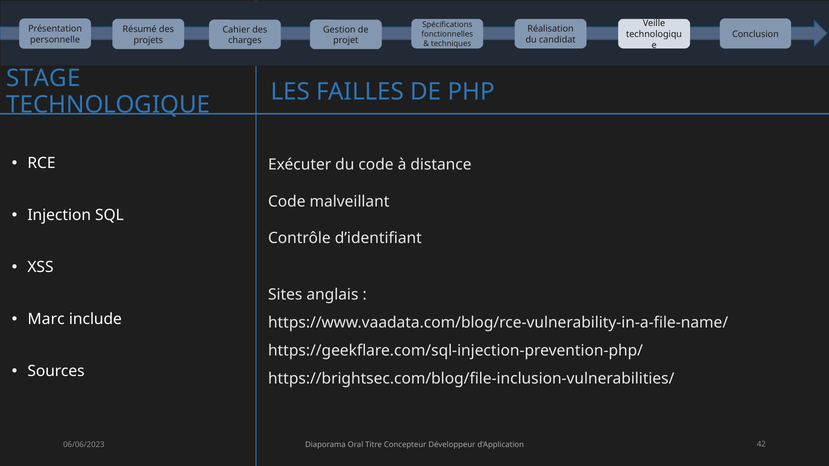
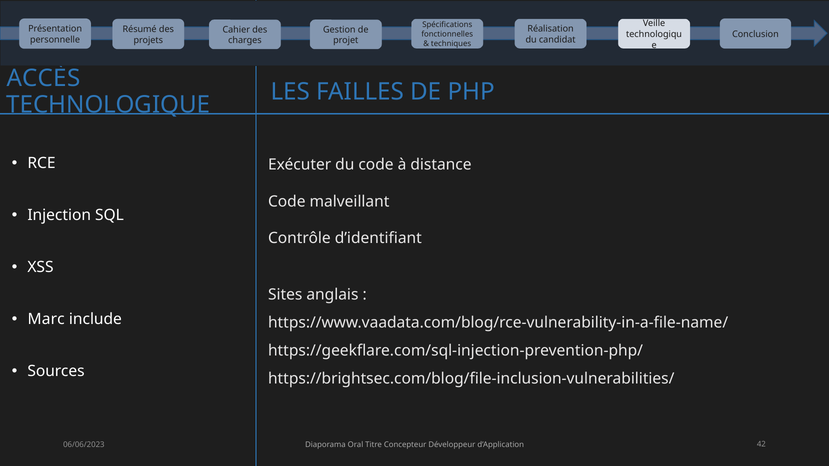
STAGE: STAGE -> ACCÈS
